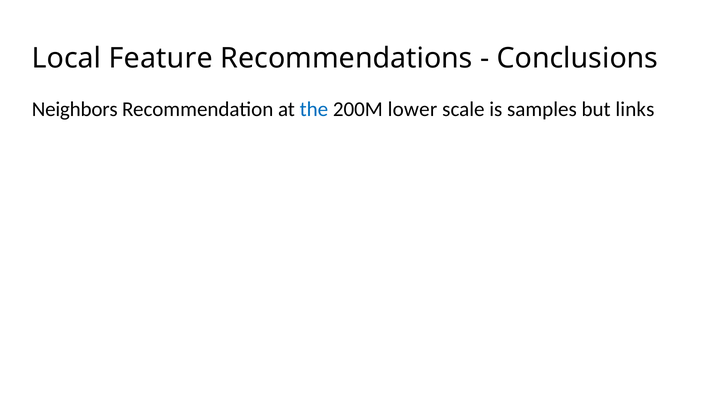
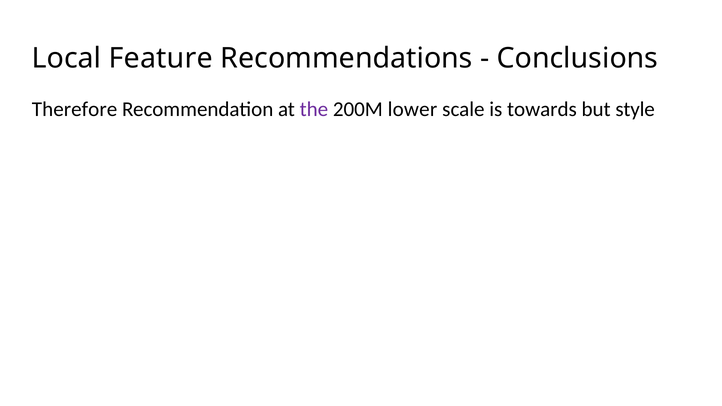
Neighbors: Neighbors -> Therefore
the colour: blue -> purple
samples: samples -> towards
links: links -> style
